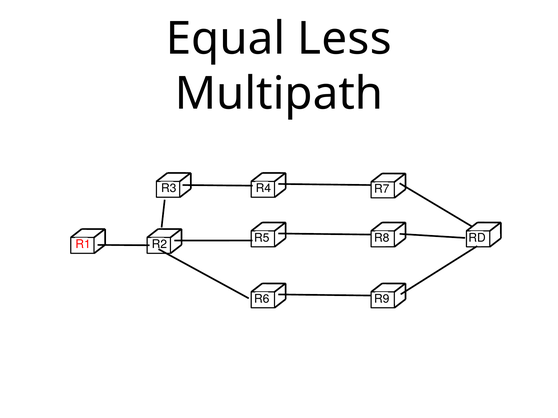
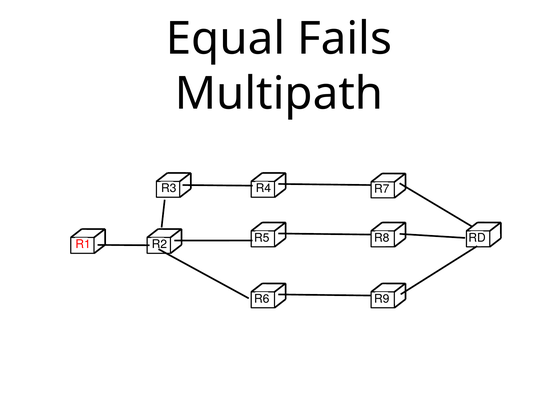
Less: Less -> Fails
